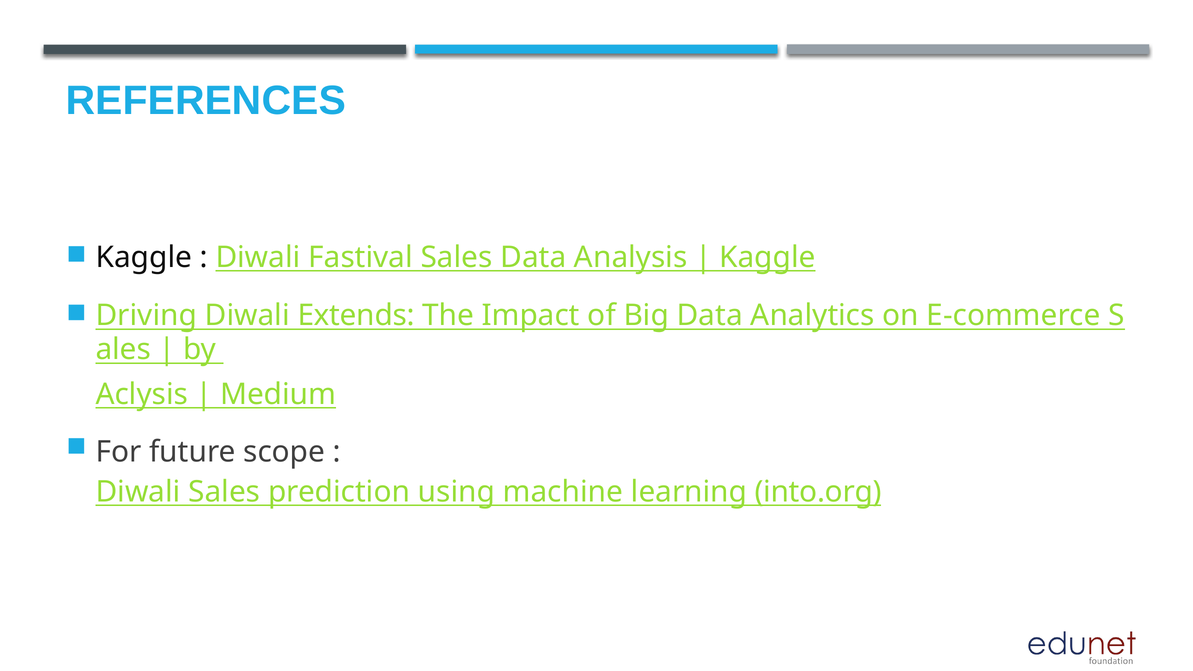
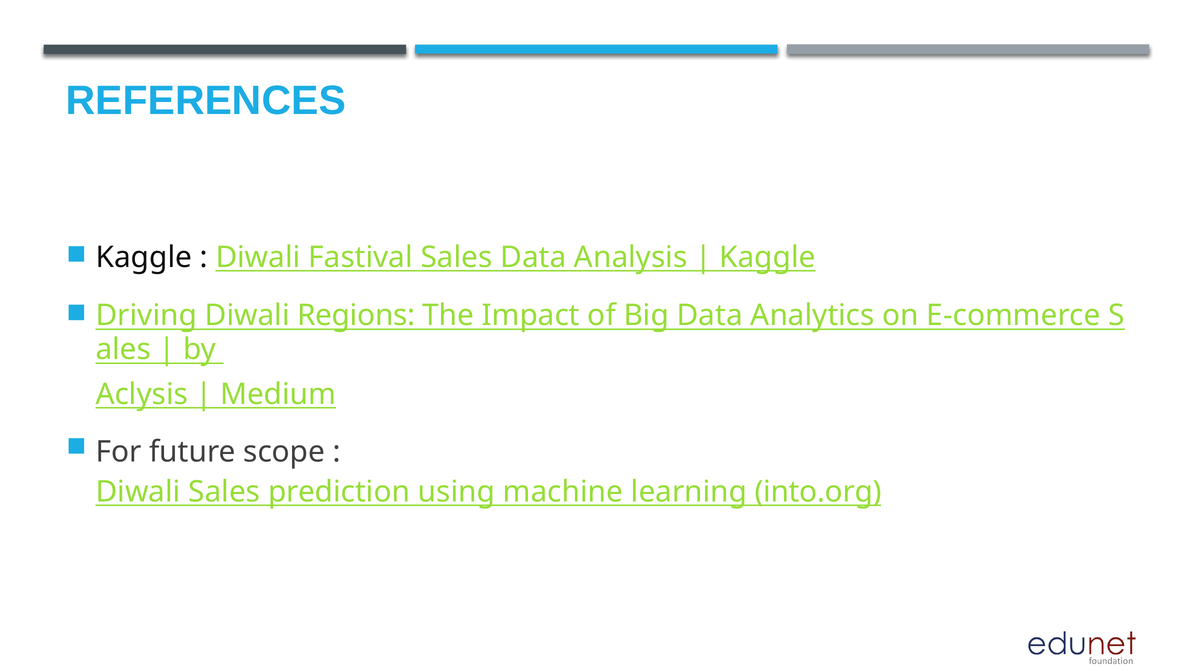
Extends: Extends -> Regions
